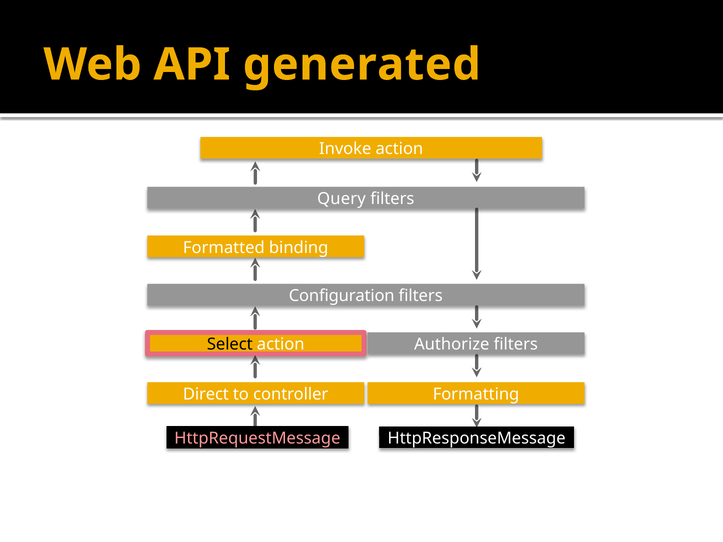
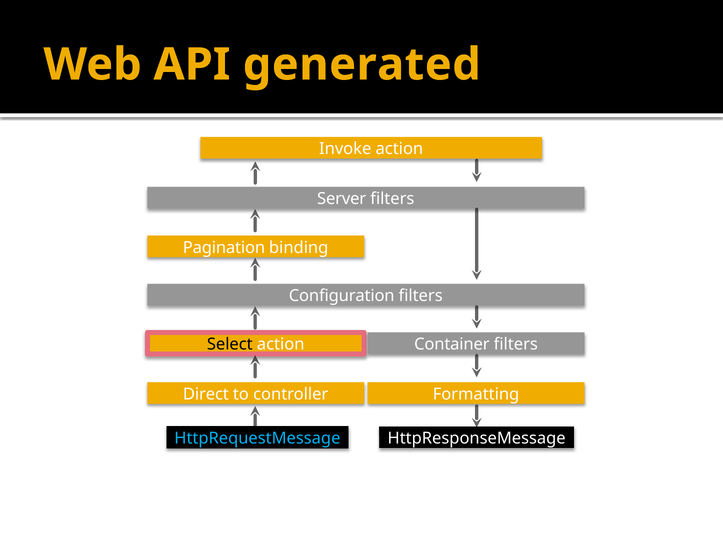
Query: Query -> Server
Formatted: Formatted -> Pagination
Authorize: Authorize -> Container
HttpRequestMessage colour: pink -> light blue
